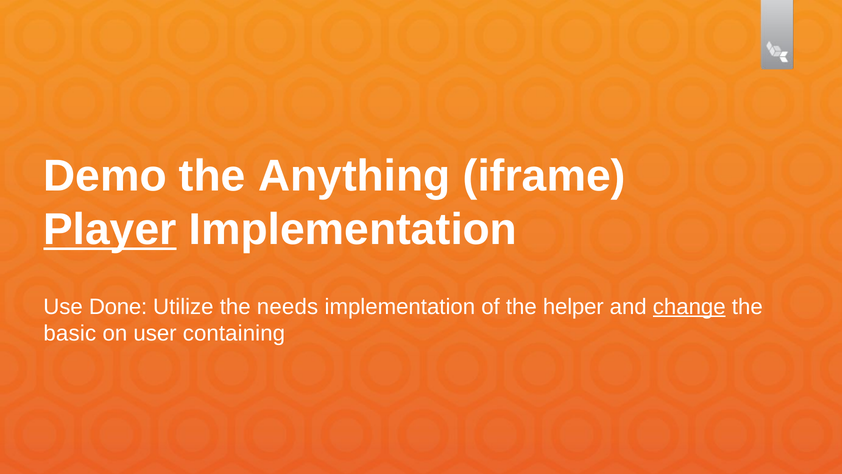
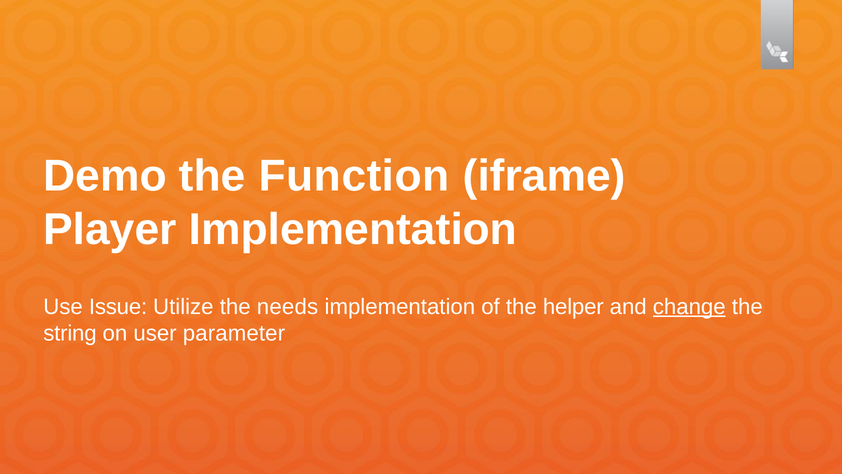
Anything: Anything -> Function
Player underline: present -> none
Done: Done -> Issue
basic: basic -> string
containing: containing -> parameter
